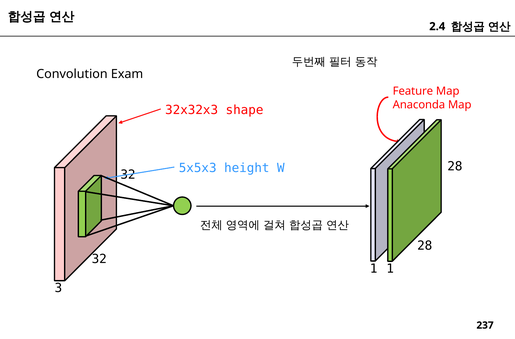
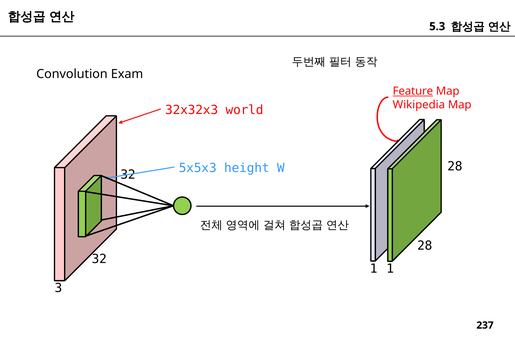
2.4: 2.4 -> 5.3
Feature underline: none -> present
Anaconda: Anaconda -> Wikipedia
shape: shape -> world
